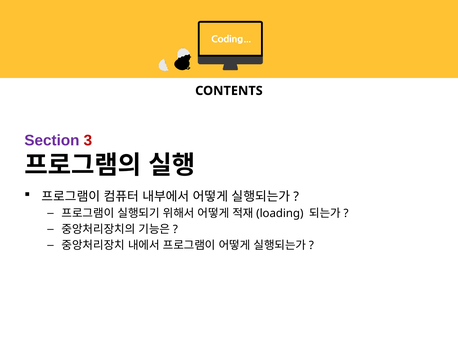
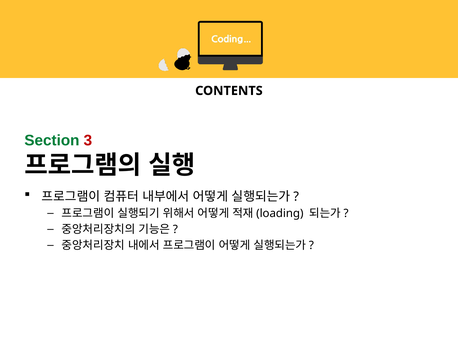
Section colour: purple -> green
